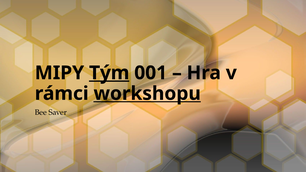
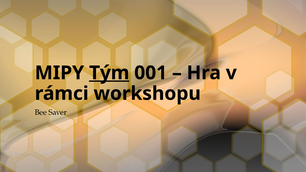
workshopu underline: present -> none
